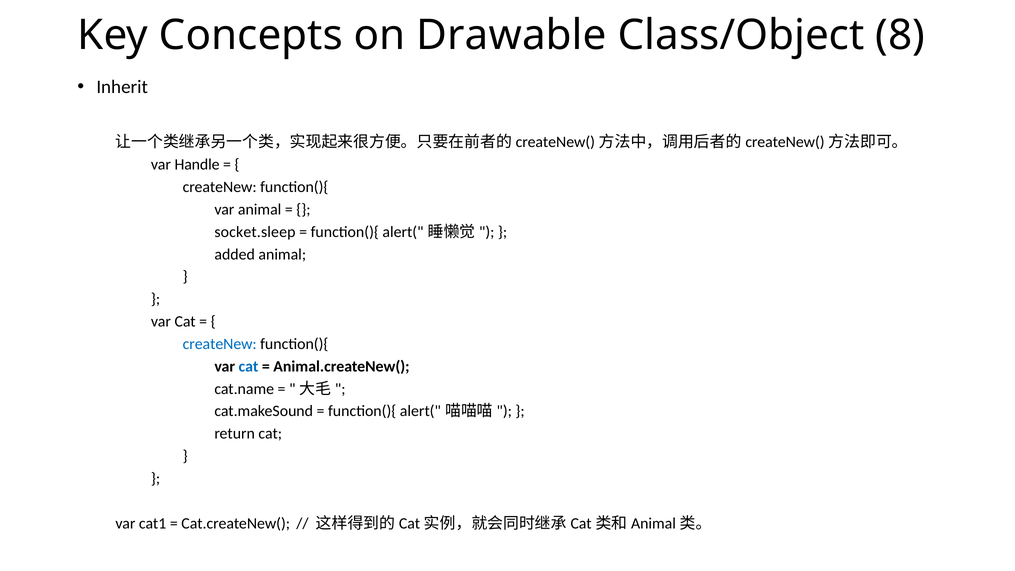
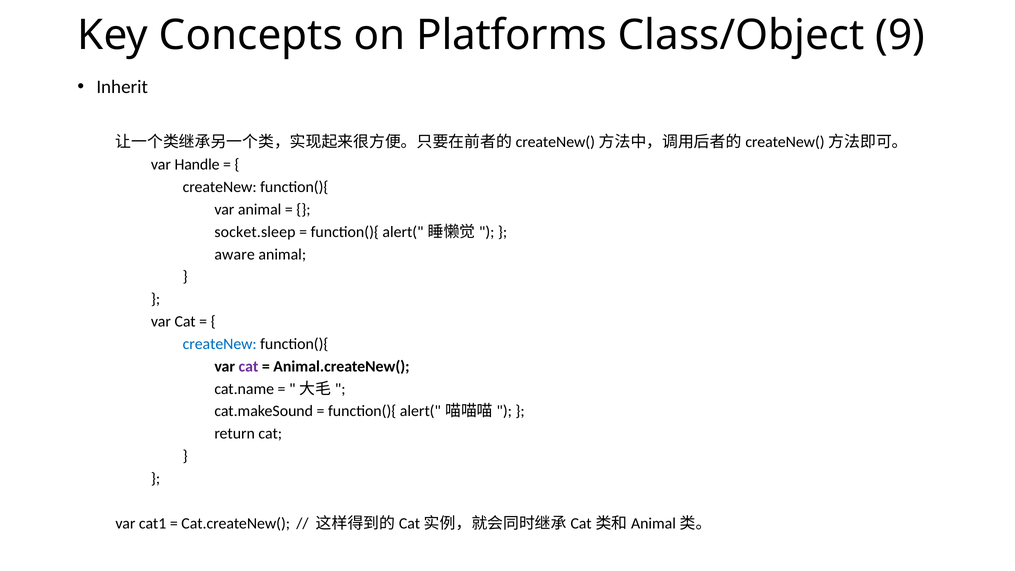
Drawable: Drawable -> Platforms
8: 8 -> 9
added: added -> aware
cat at (249, 366) colour: blue -> purple
